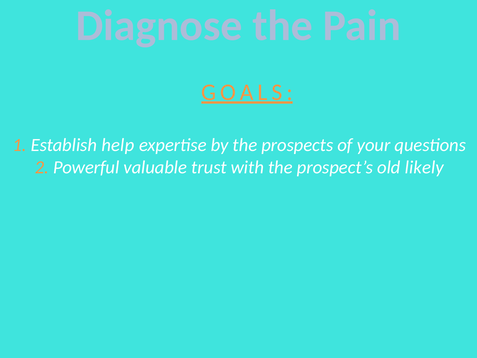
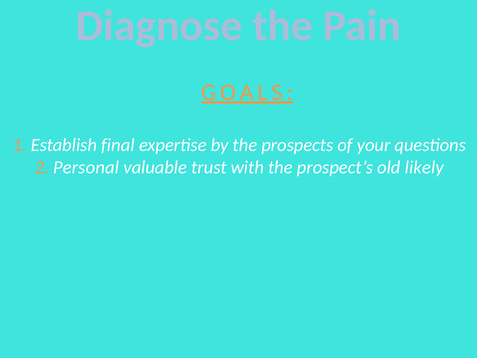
help: help -> final
Powerful: Powerful -> Personal
